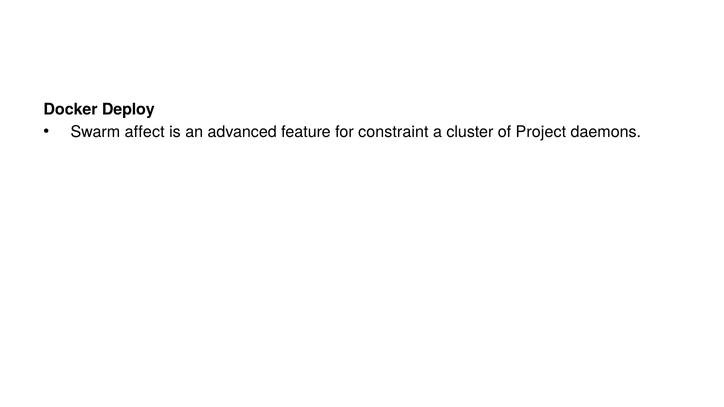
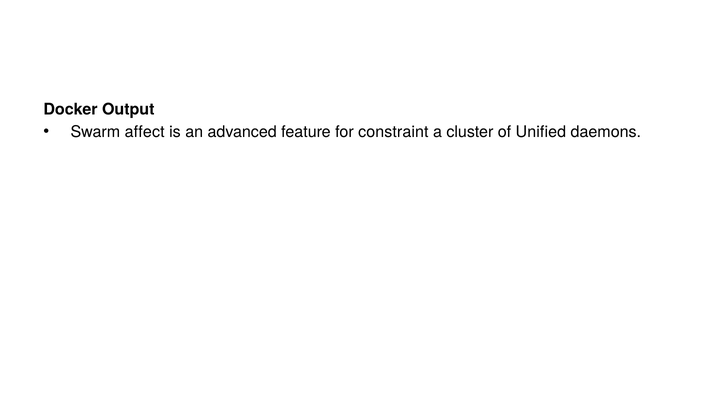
Deploy: Deploy -> Output
Project: Project -> Unified
